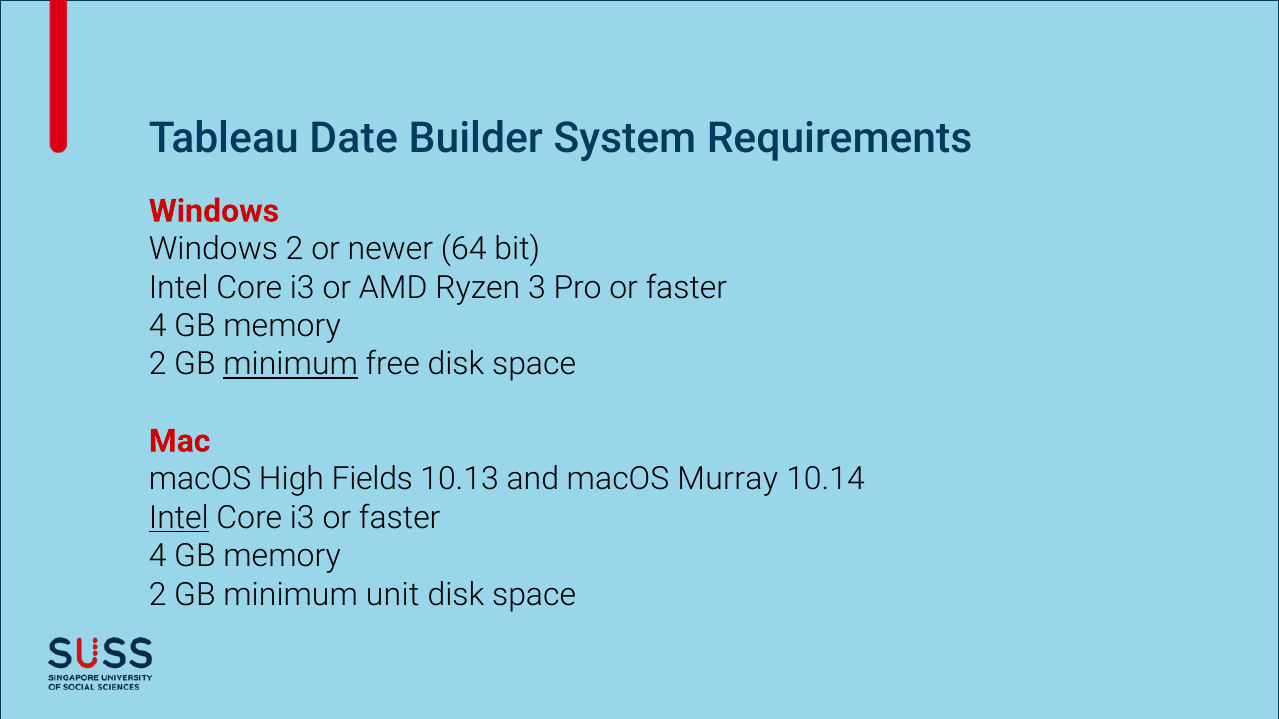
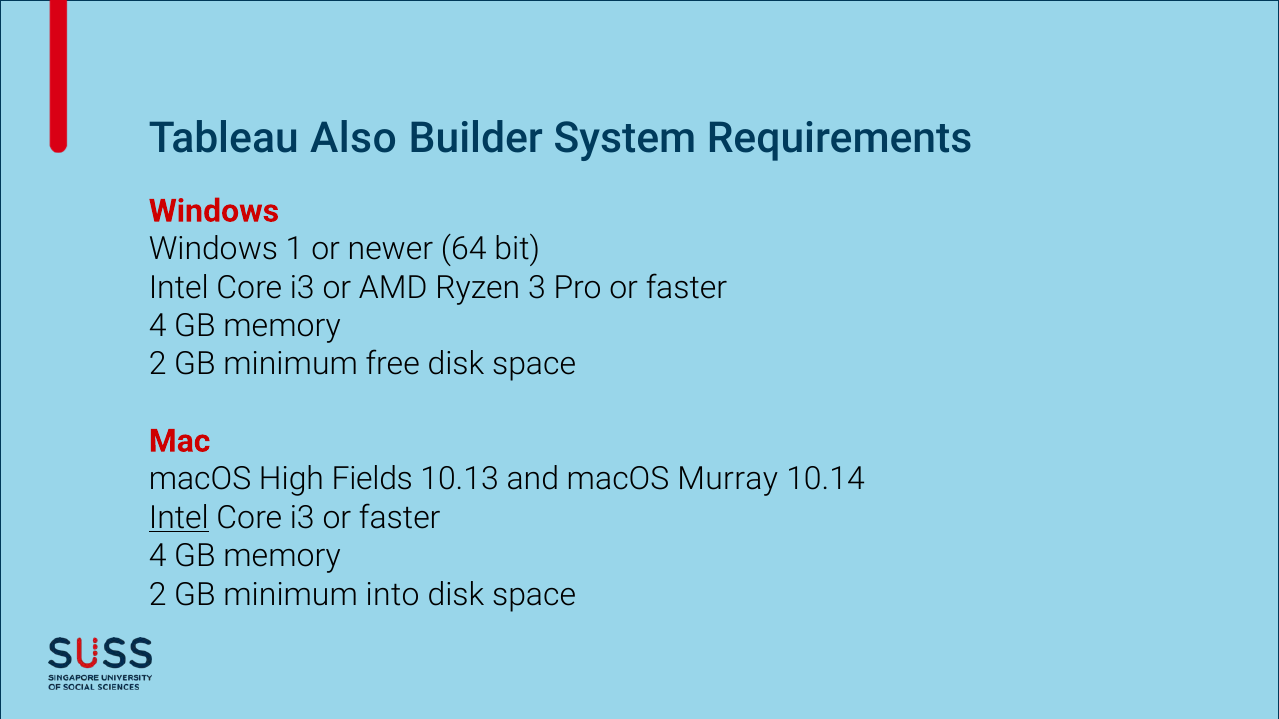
Date: Date -> Also
Windows 2: 2 -> 1
minimum at (291, 365) underline: present -> none
unit: unit -> into
